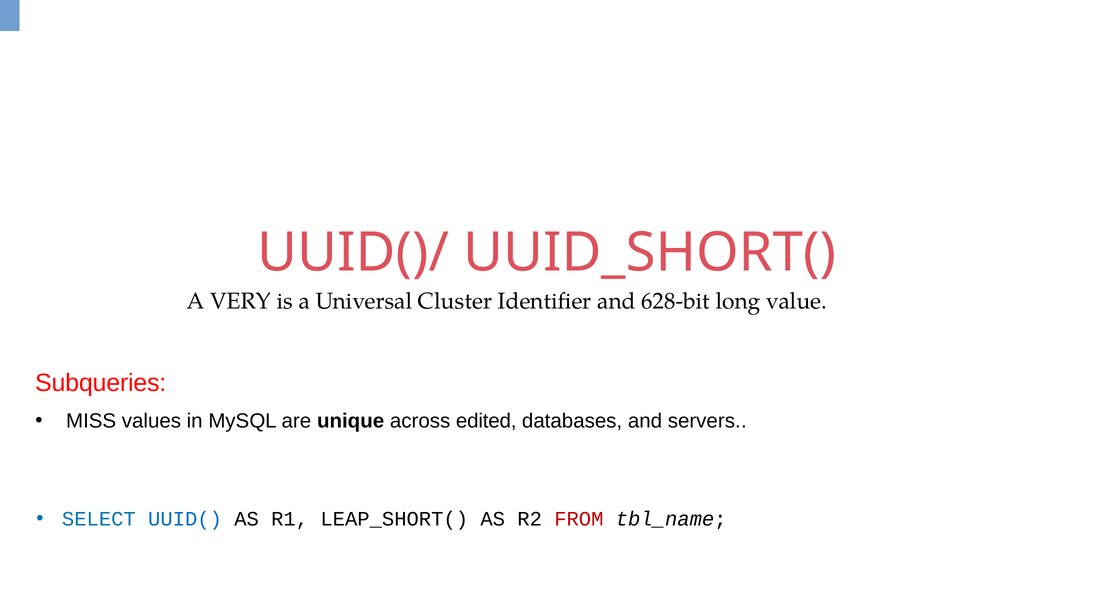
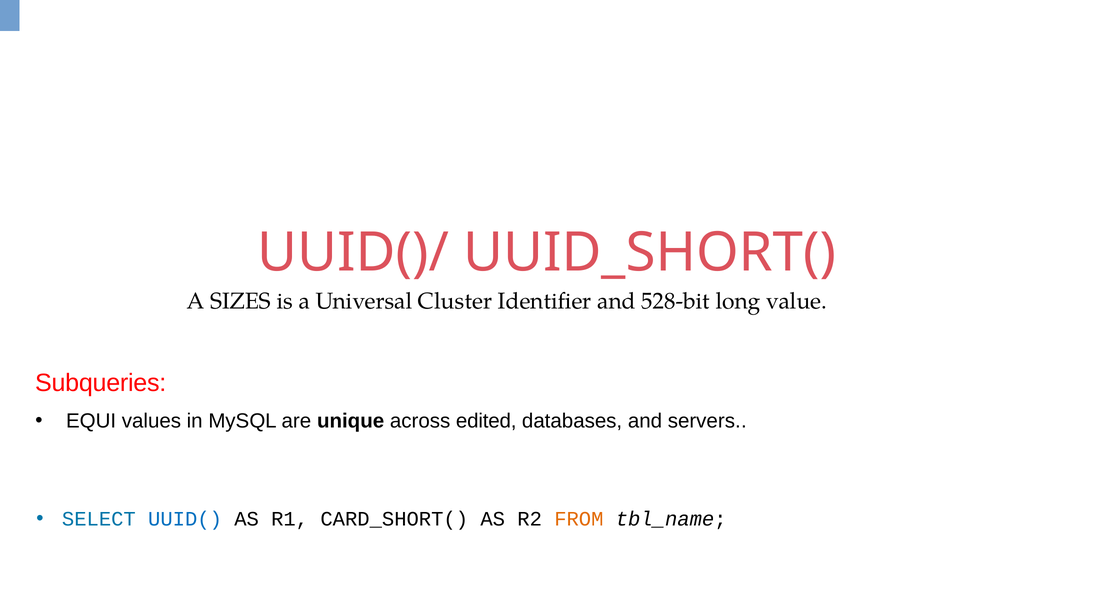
VERY: VERY -> SIZES
628-bit: 628-bit -> 528-bit
MISS: MISS -> EQUI
LEAP_SHORT(: LEAP_SHORT( -> CARD_SHORT(
FROM colour: red -> orange
